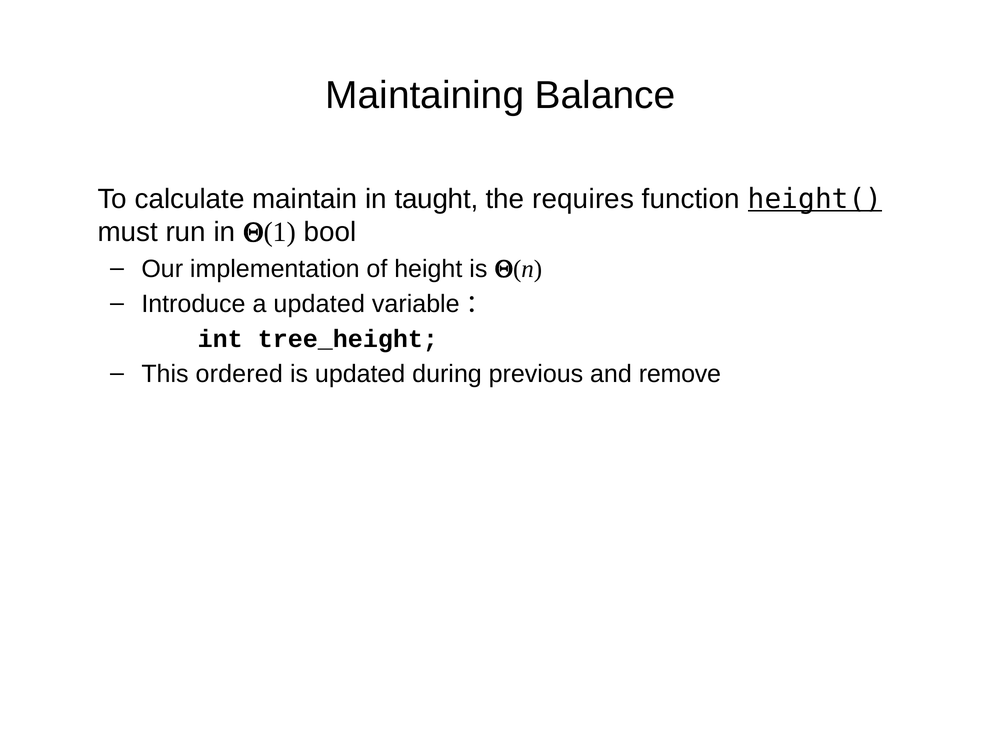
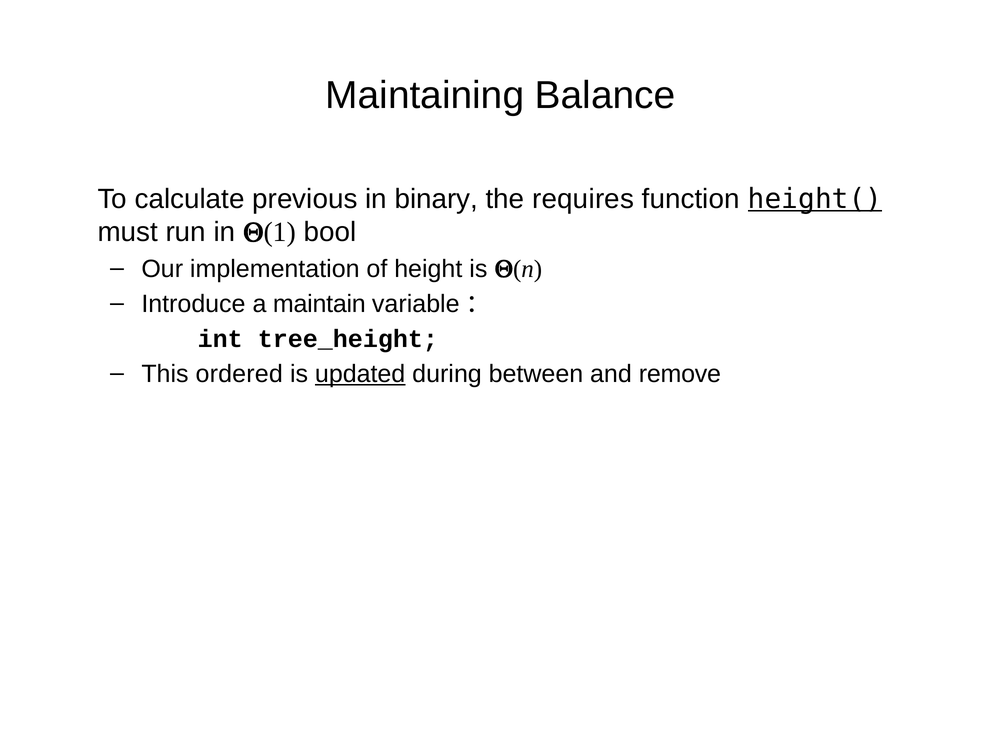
maintain: maintain -> previous
taught: taught -> binary
a updated: updated -> maintain
updated at (360, 374) underline: none -> present
previous: previous -> between
